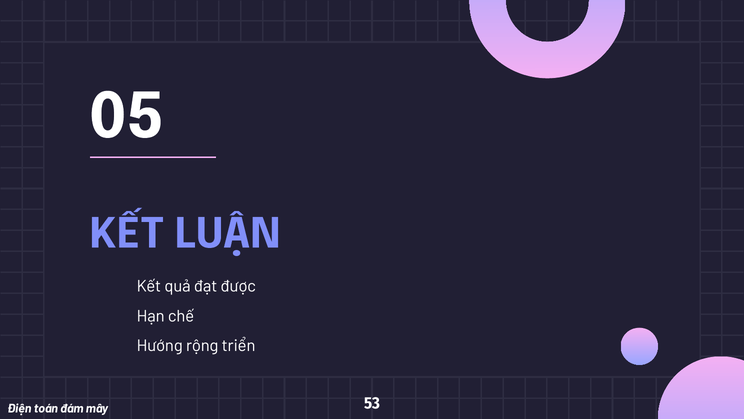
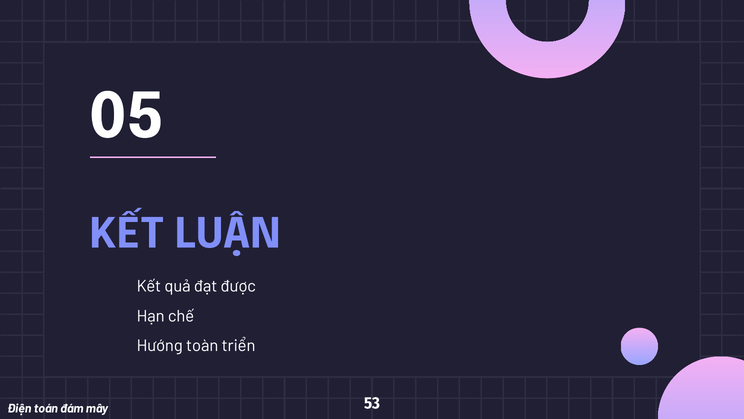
rộng: rộng -> toàn
